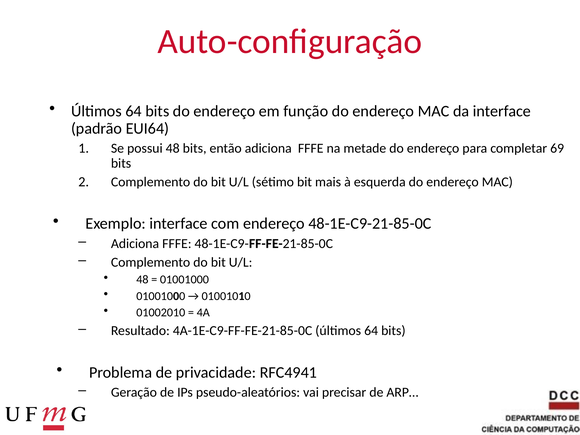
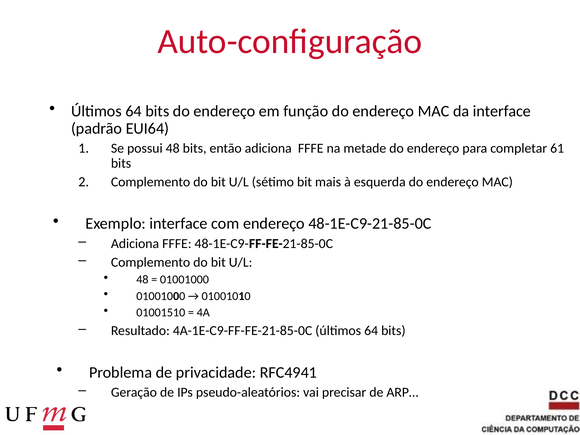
69: 69 -> 61
01002010: 01002010 -> 01001510
